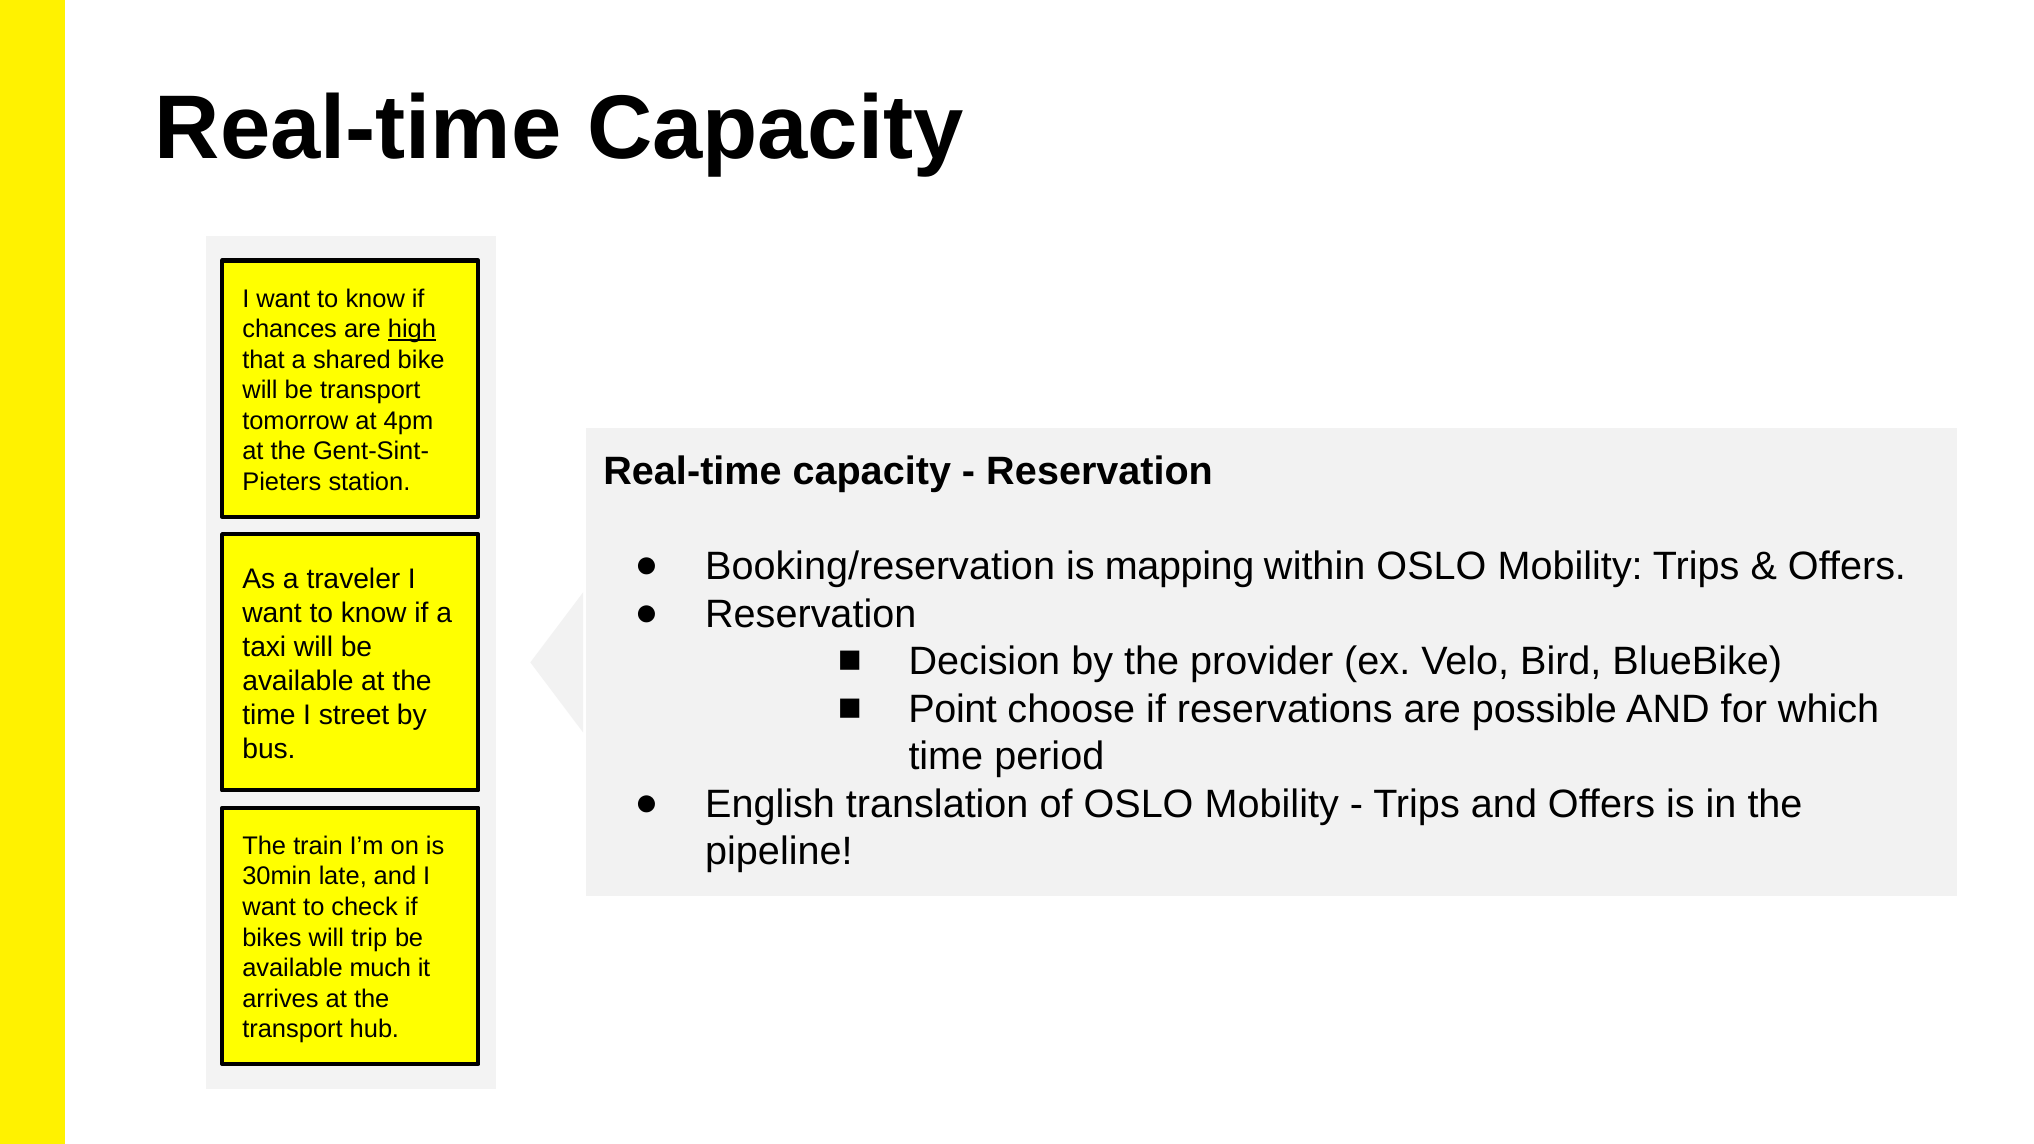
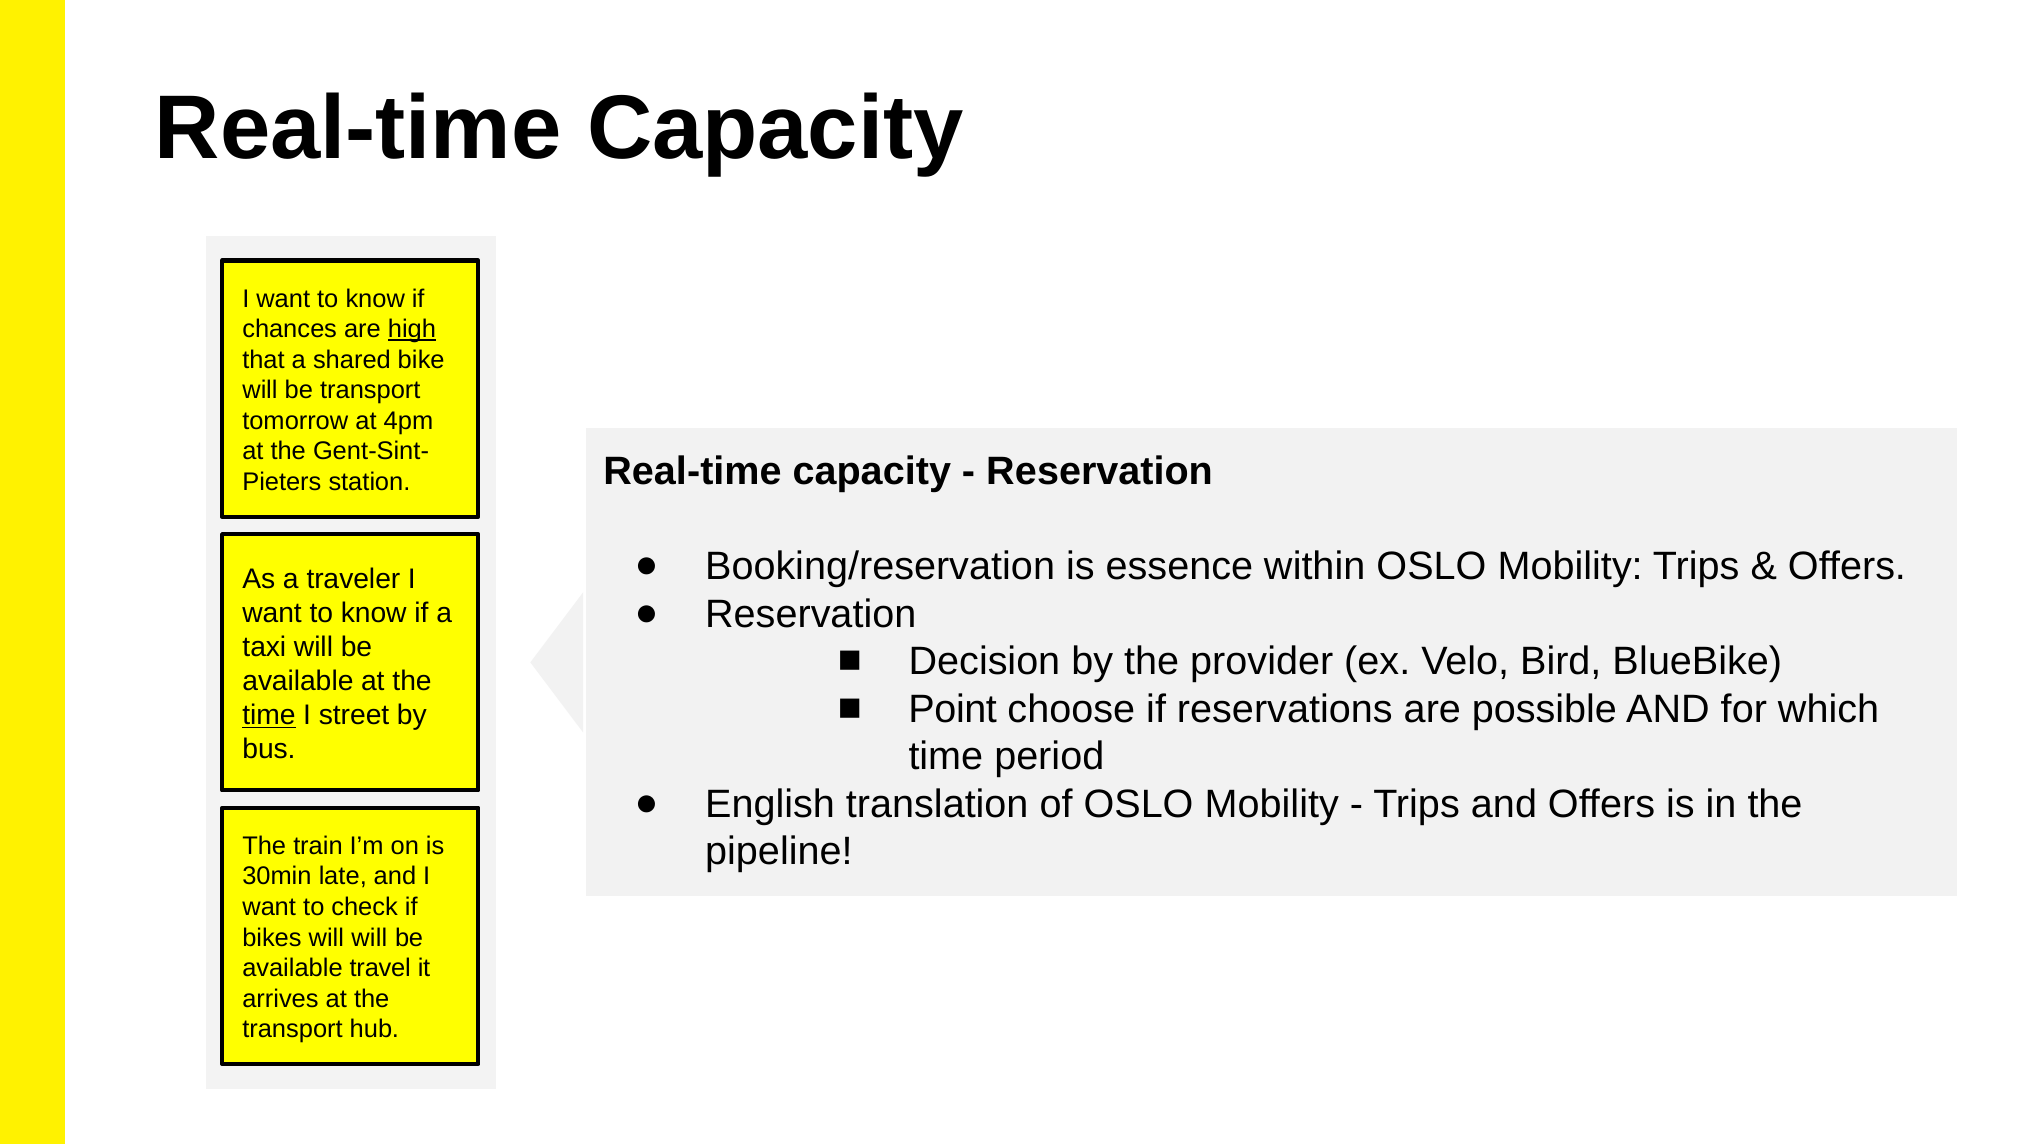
mapping: mapping -> essence
time at (269, 715) underline: none -> present
will trip: trip -> will
much: much -> travel
